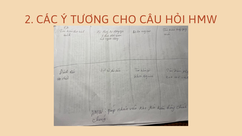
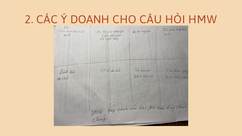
TƯƠNG: TƯƠNG -> DOANH
